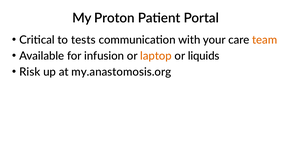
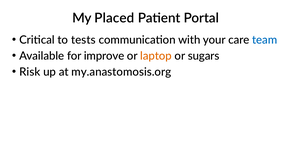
Proton: Proton -> Placed
team colour: orange -> blue
infusion: infusion -> improve
liquids: liquids -> sugars
